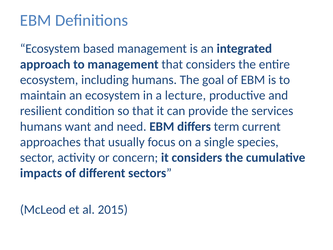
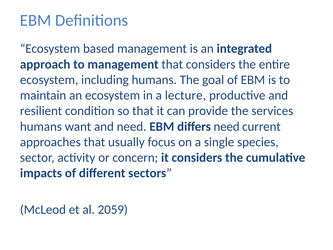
differs term: term -> need
2015: 2015 -> 2059
